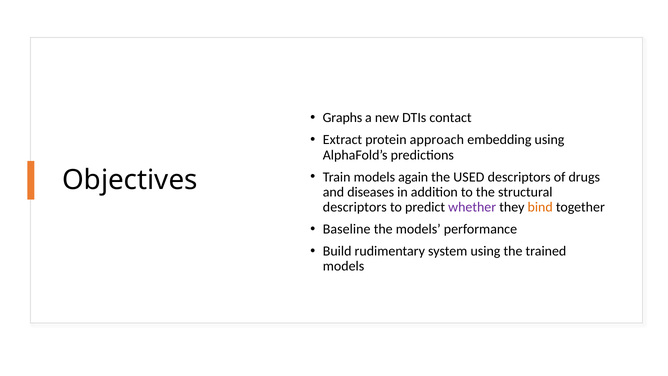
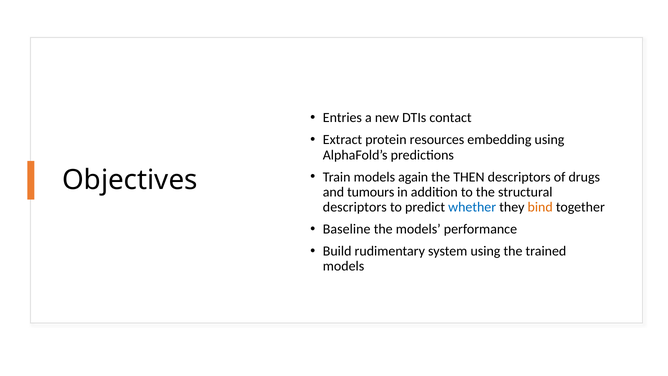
Graphs: Graphs -> Entries
approach: approach -> resources
USED: USED -> THEN
diseases: diseases -> tumours
whether colour: purple -> blue
